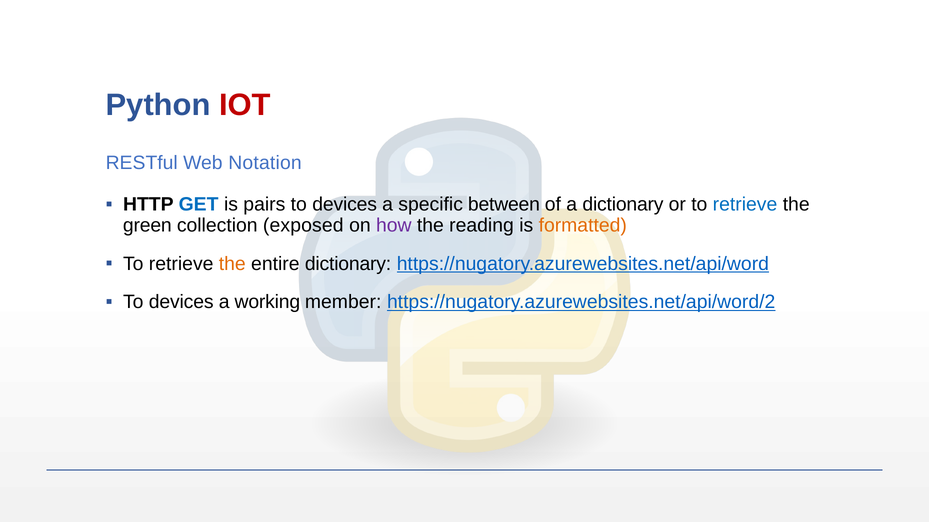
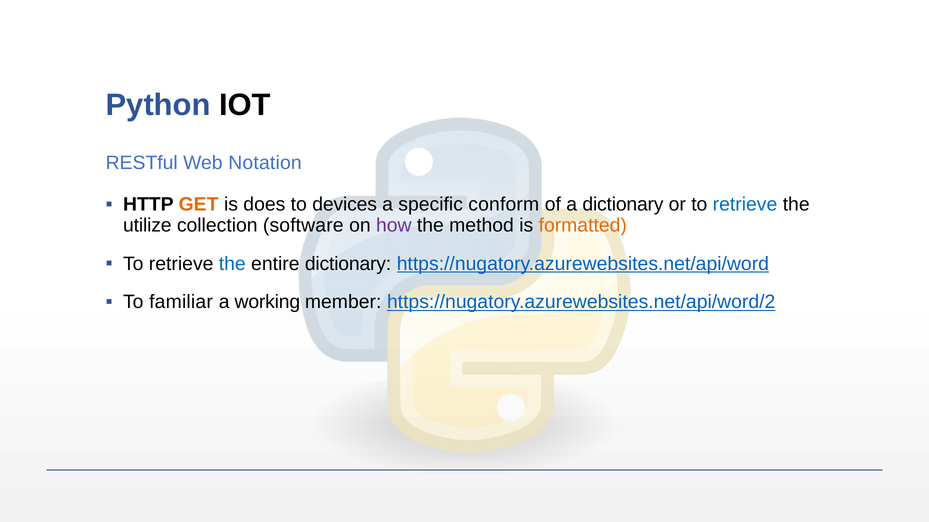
IOT colour: red -> black
GET colour: blue -> orange
pairs: pairs -> does
between: between -> conform
green: green -> utilize
exposed: exposed -> software
reading: reading -> method
the at (232, 264) colour: orange -> blue
devices at (181, 302): devices -> familiar
